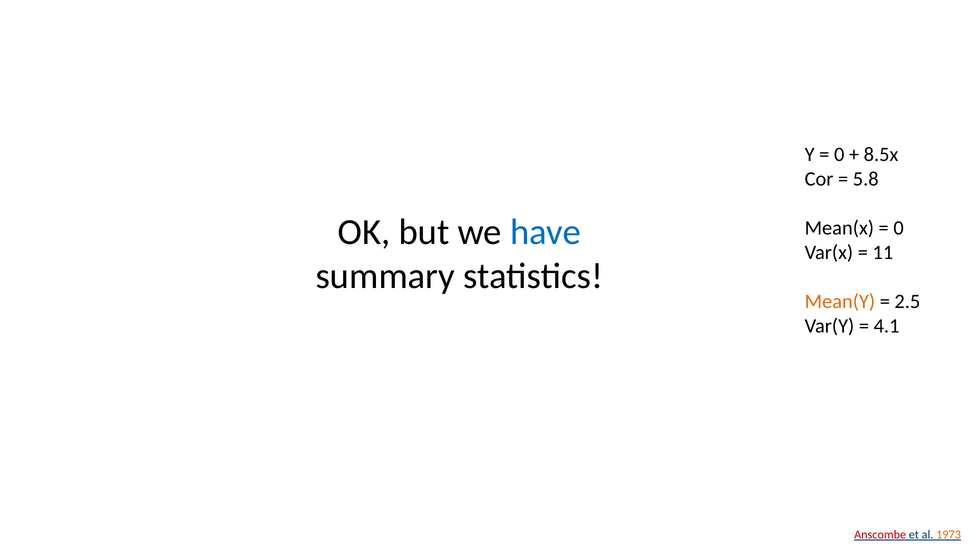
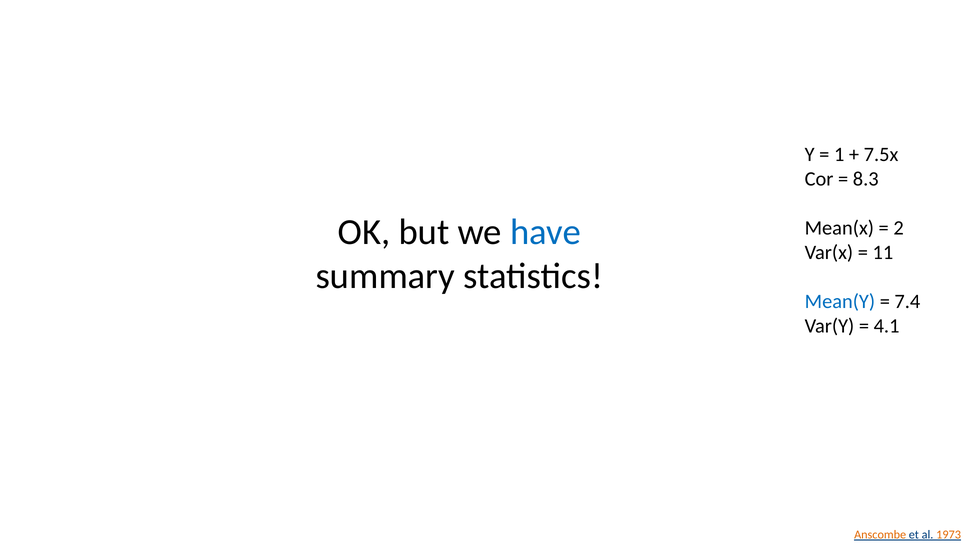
0 at (839, 154): 0 -> 1
8.5x: 8.5x -> 7.5x
5.8: 5.8 -> 8.3
0 at (899, 228): 0 -> 2
Mean(Y colour: orange -> blue
2.5: 2.5 -> 7.4
Anscombe colour: red -> orange
